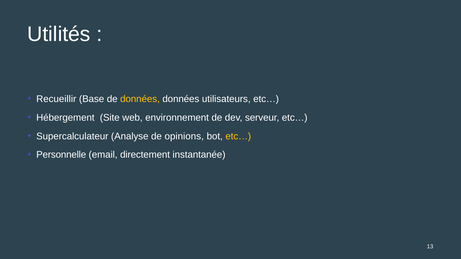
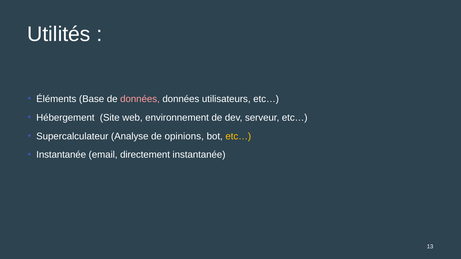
Recueillir: Recueillir -> Éléments
données at (140, 99) colour: yellow -> pink
Personnelle at (61, 155): Personnelle -> Instantanée
